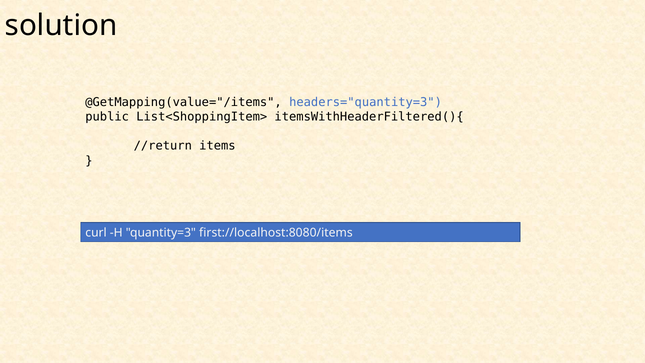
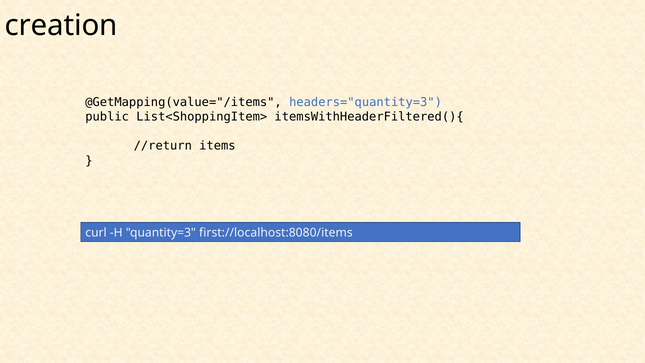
solution: solution -> creation
